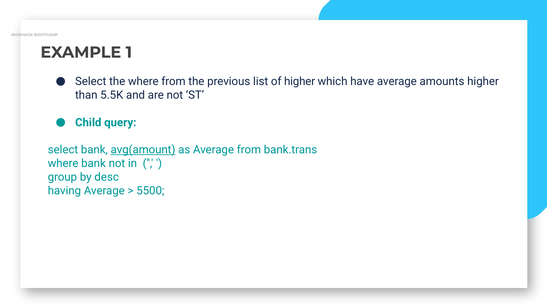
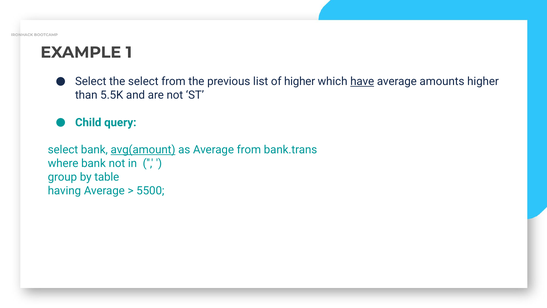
the where: where -> select
have underline: none -> present
desc: desc -> table
